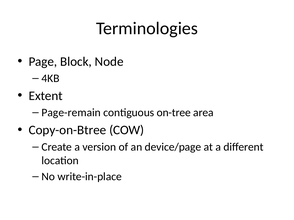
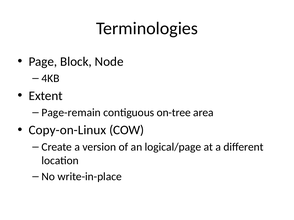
Copy-on-Btree: Copy-on-Btree -> Copy-on-Linux
device/page: device/page -> logical/page
